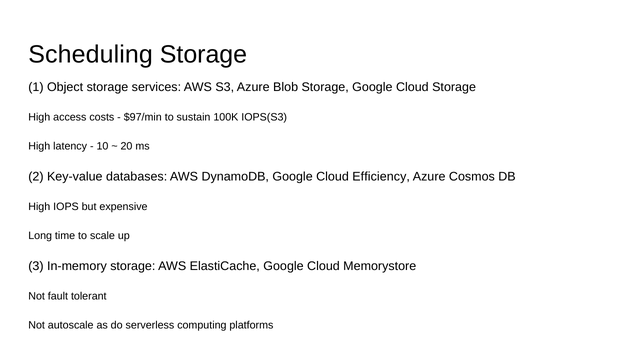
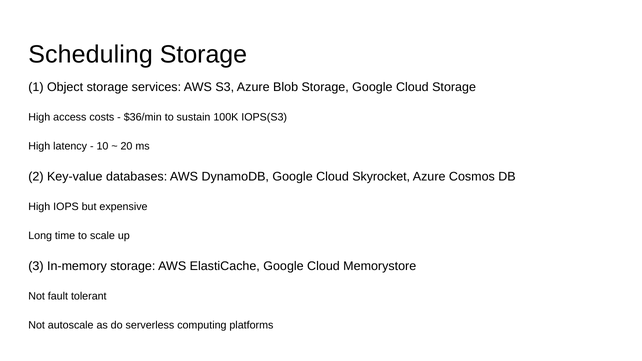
$97/min: $97/min -> $36/min
Efficiency: Efficiency -> Skyrocket
